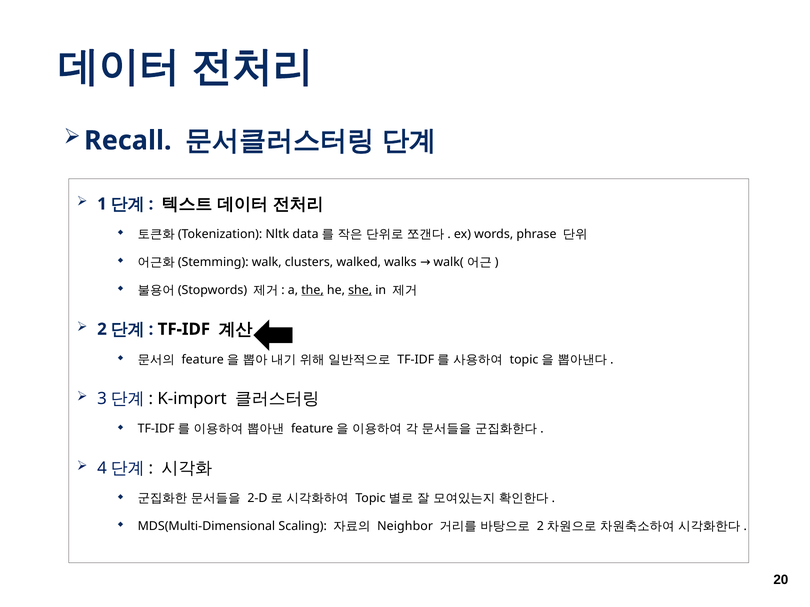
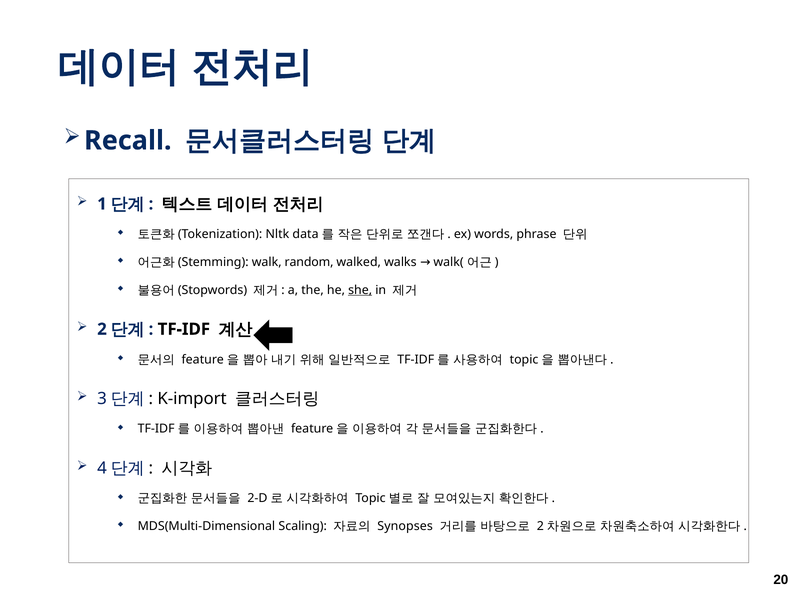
clusters: clusters -> random
the underline: present -> none
Neighbor: Neighbor -> Synopses
